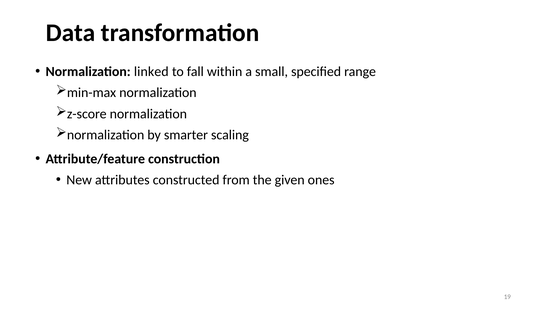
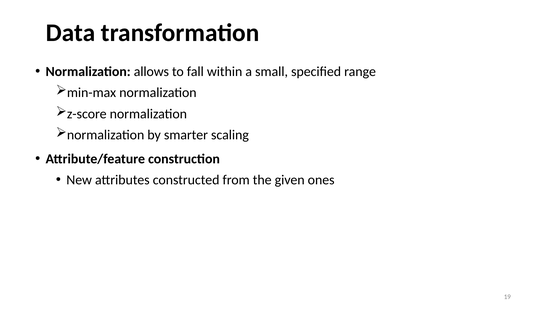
linked: linked -> allows
